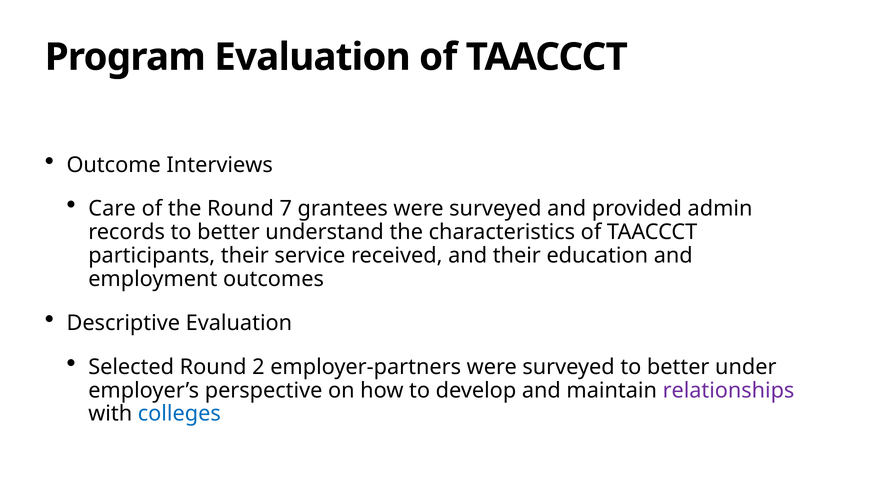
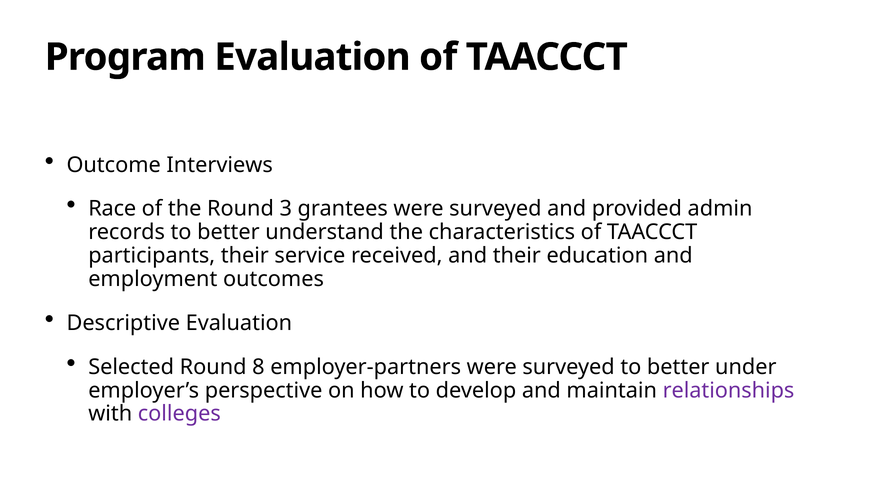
Care: Care -> Race
7: 7 -> 3
2: 2 -> 8
colleges colour: blue -> purple
